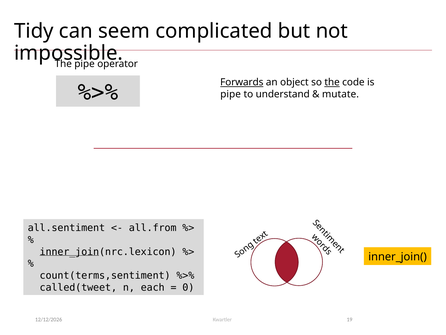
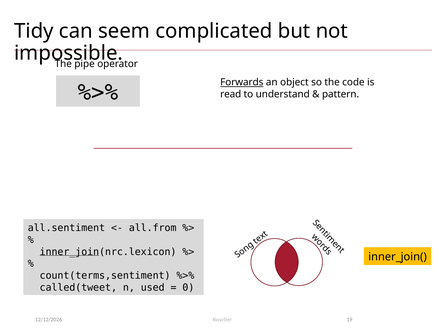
the at (332, 82) underline: present -> none
pipe at (231, 94): pipe -> read
mutate: mutate -> pattern
each: each -> used
